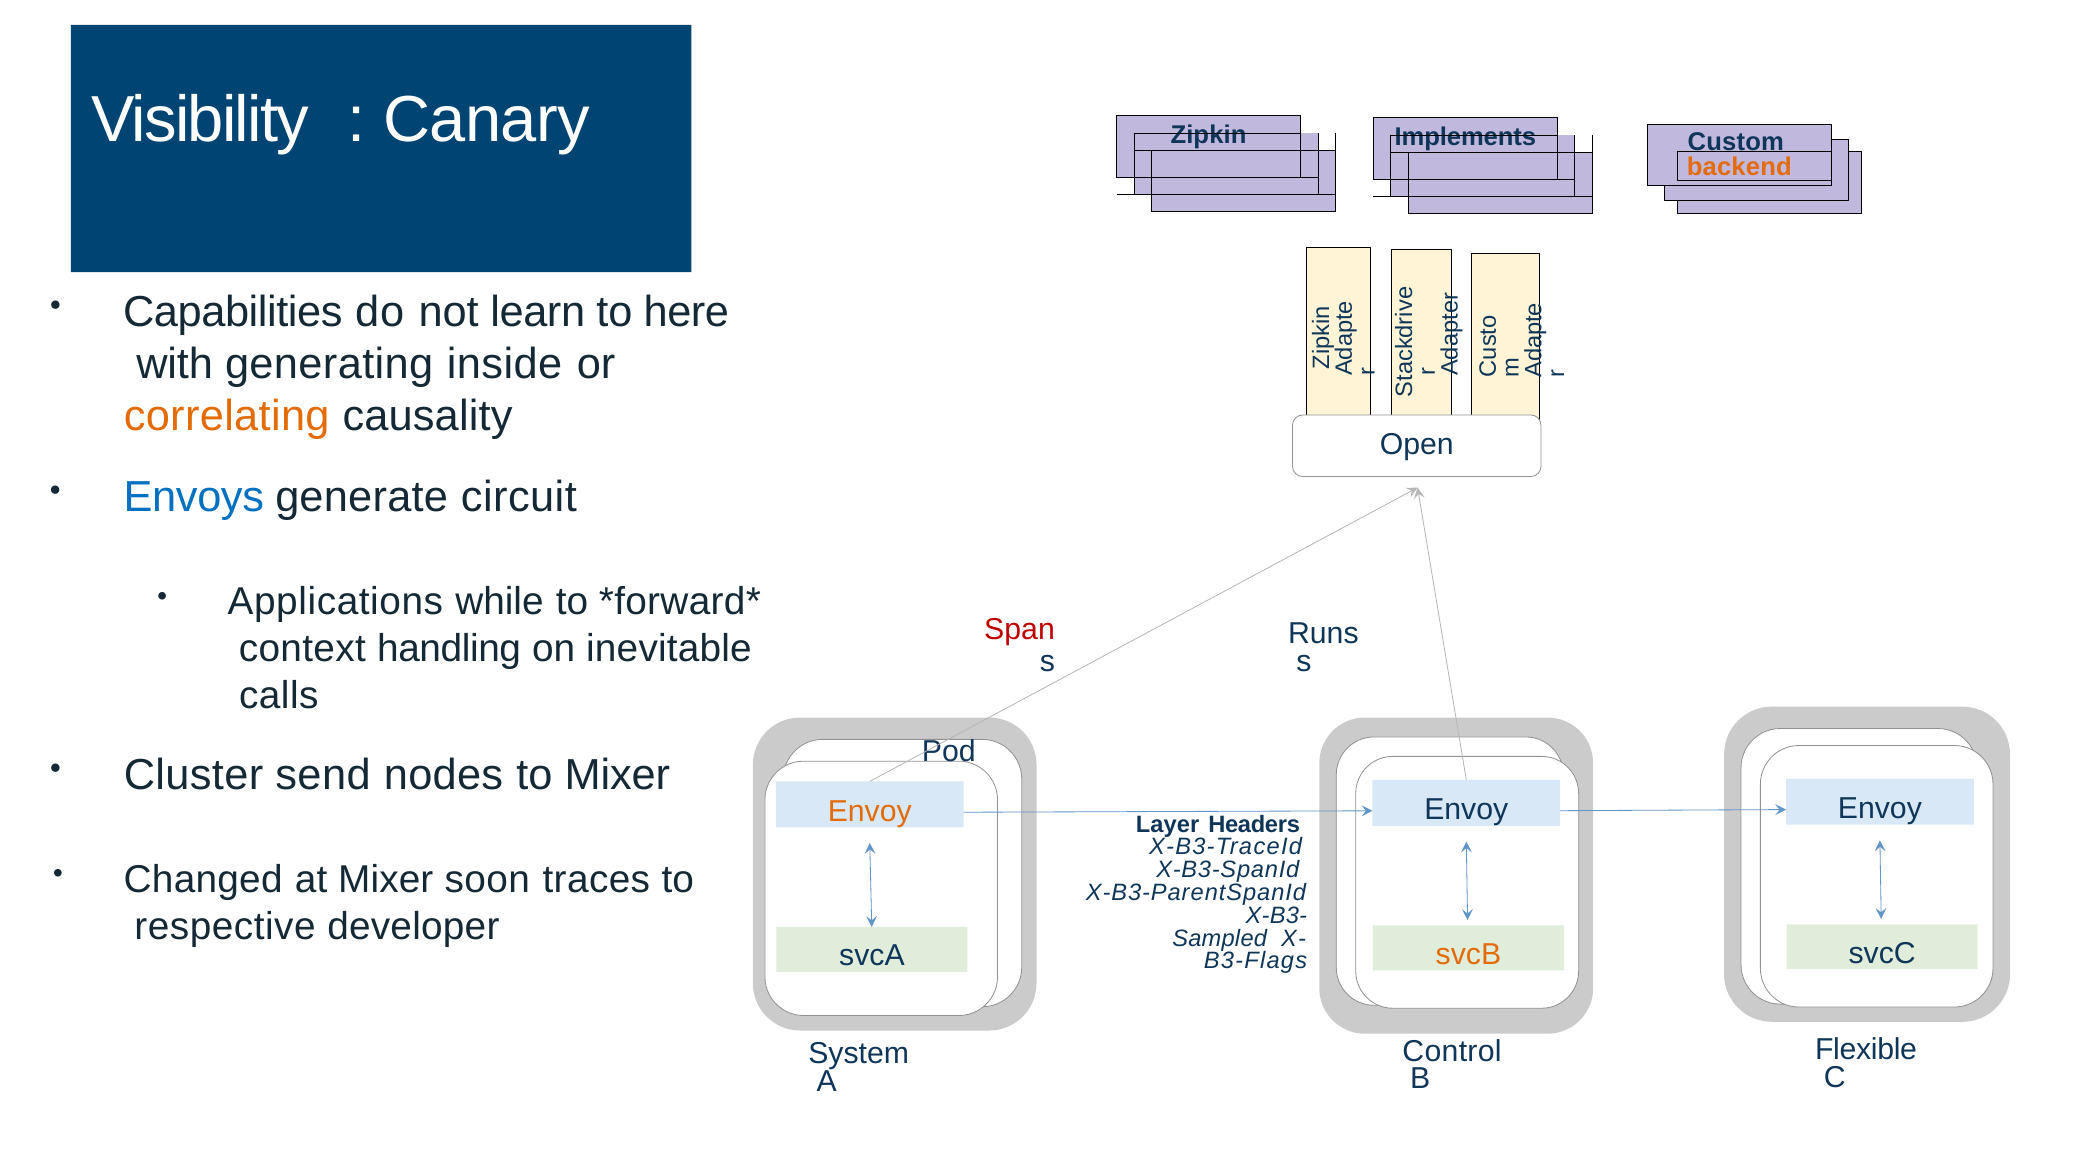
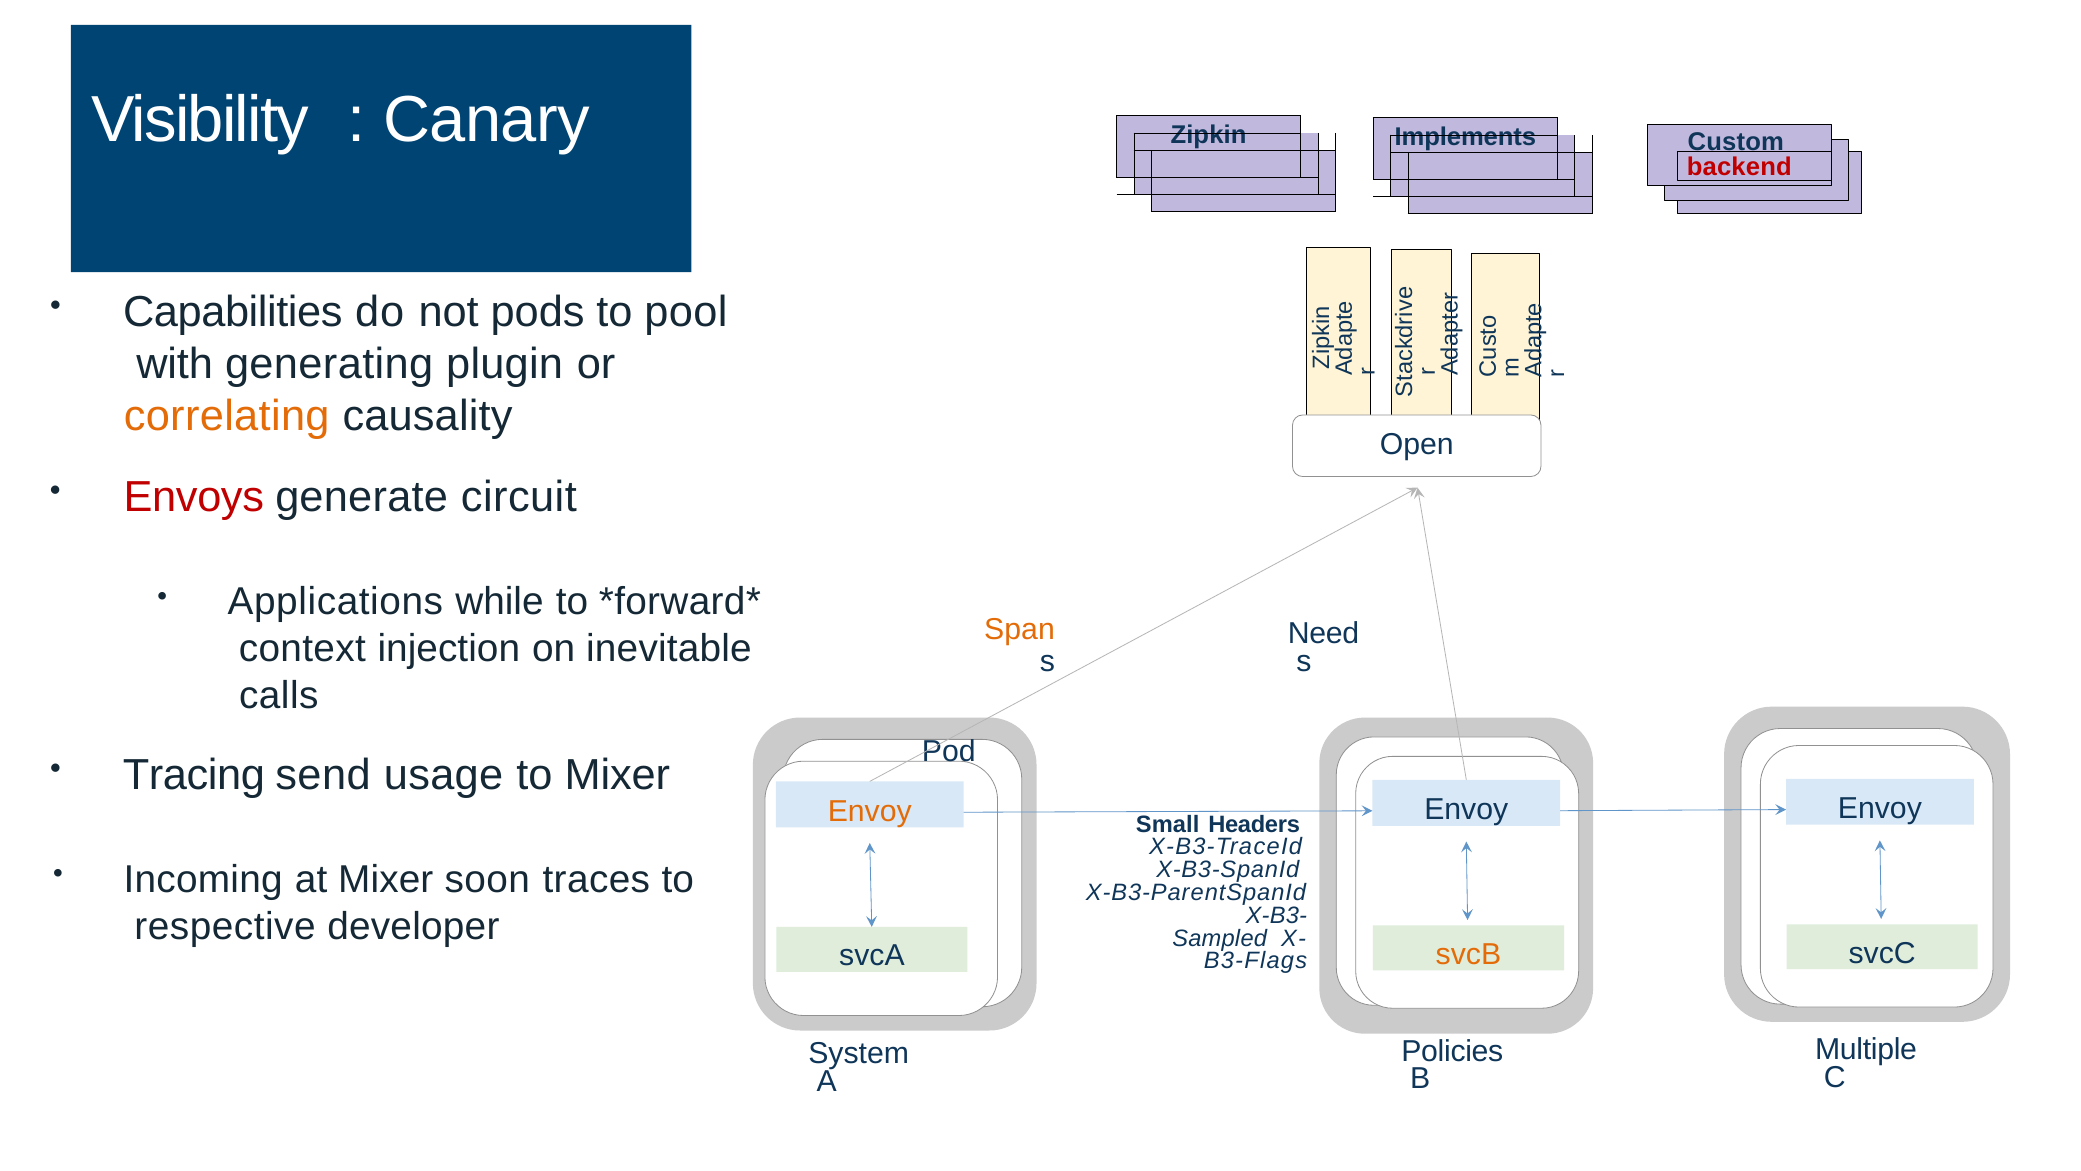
backend colour: orange -> red
learn: learn -> pods
here: here -> pool
inside: inside -> plugin
Envoys colour: blue -> red
Span colour: red -> orange
Runs: Runs -> Need
handling: handling -> injection
Cluster: Cluster -> Tracing
nodes: nodes -> usage
Layer: Layer -> Small
Changed: Changed -> Incoming
Flexible: Flexible -> Multiple
Control: Control -> Policies
